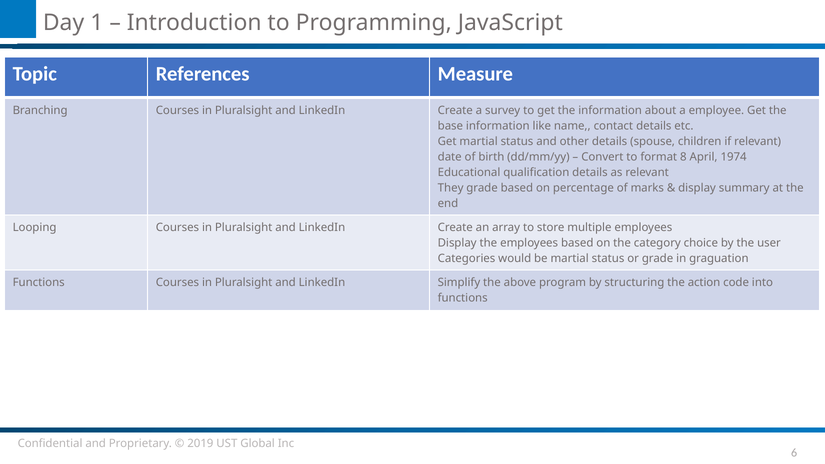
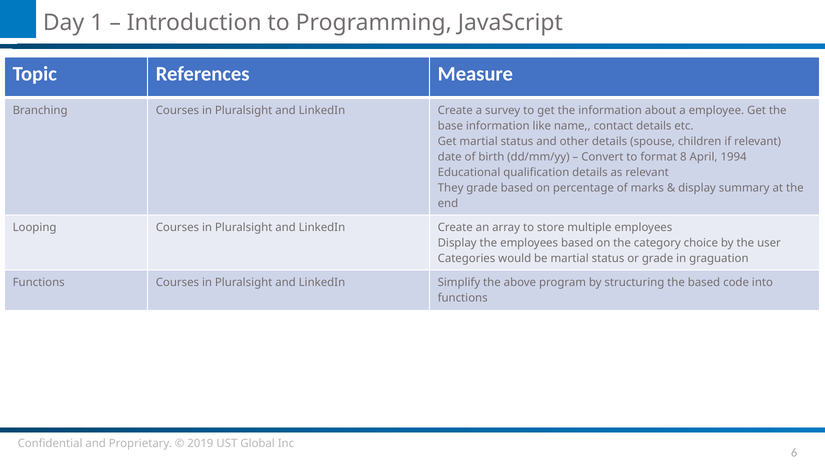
1974: 1974 -> 1994
the action: action -> based
